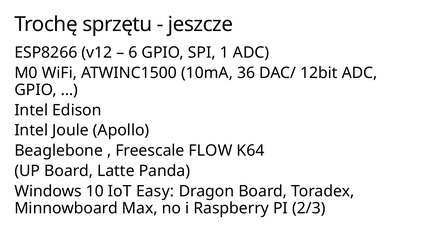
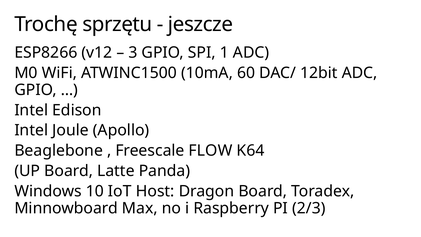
6: 6 -> 3
36: 36 -> 60
Easy: Easy -> Host
